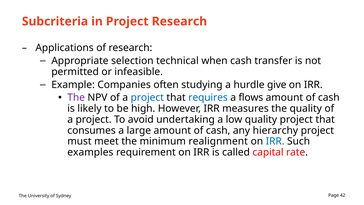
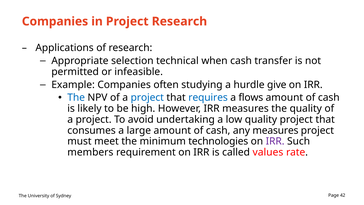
Subcriteria at (55, 21): Subcriteria -> Companies
The at (76, 98) colour: purple -> blue
any hierarchy: hierarchy -> measures
realignment: realignment -> technologies
IRR at (275, 141) colour: blue -> purple
examples: examples -> members
capital: capital -> values
